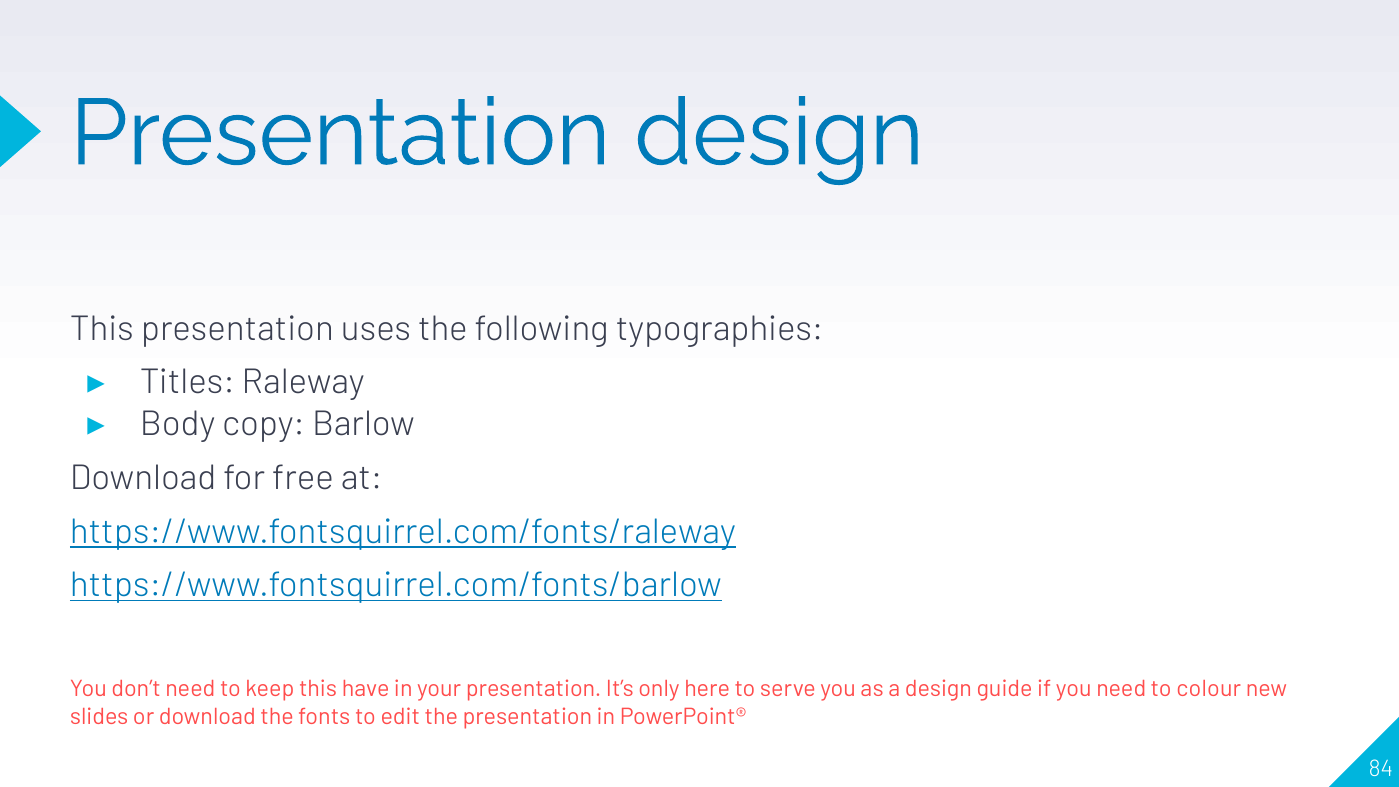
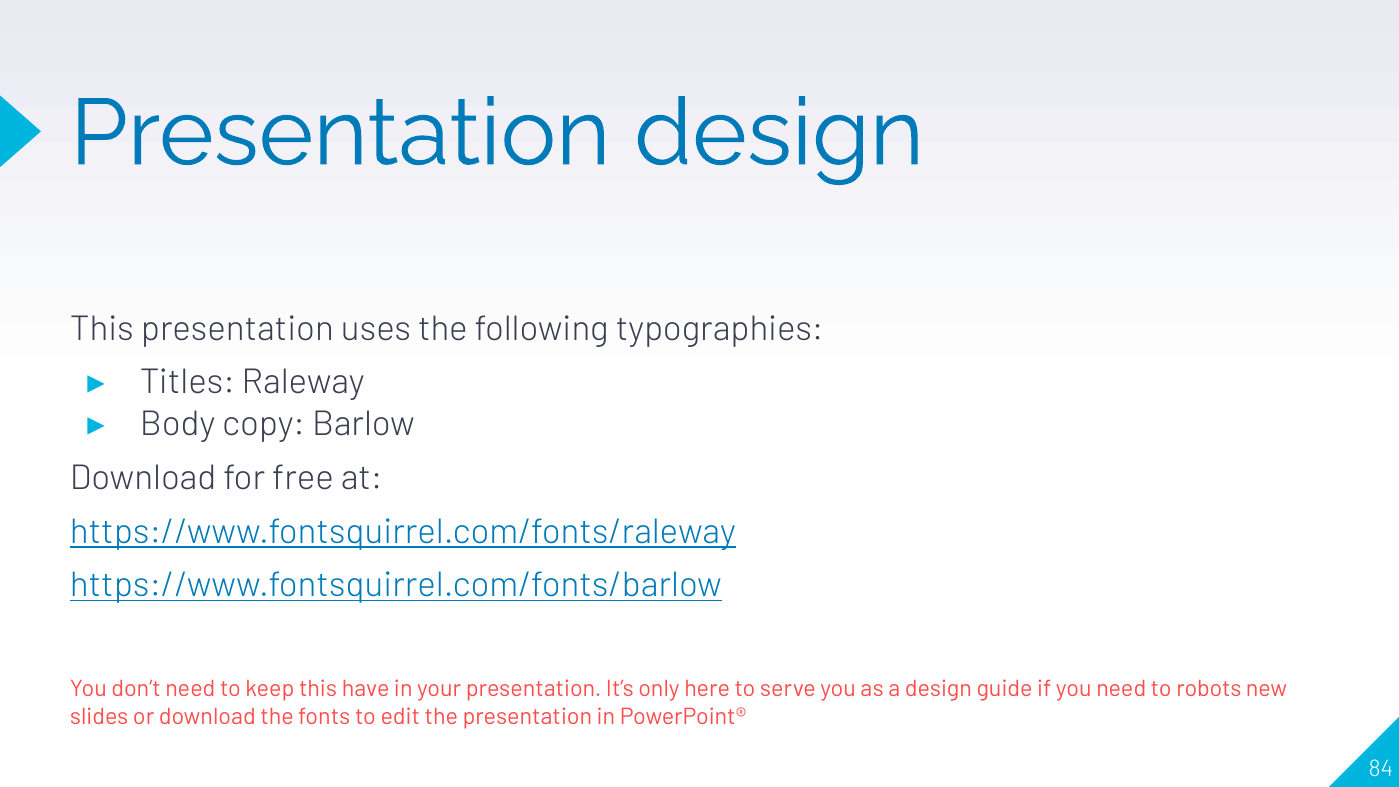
colour: colour -> robots
